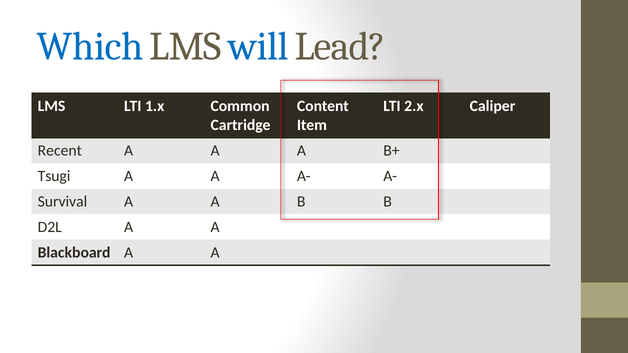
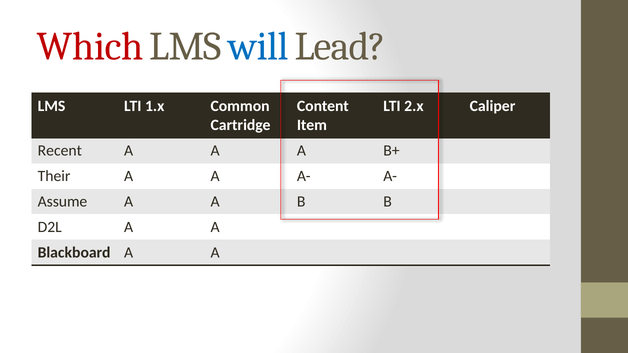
Which colour: blue -> red
Tsugi: Tsugi -> Their
Survival: Survival -> Assume
